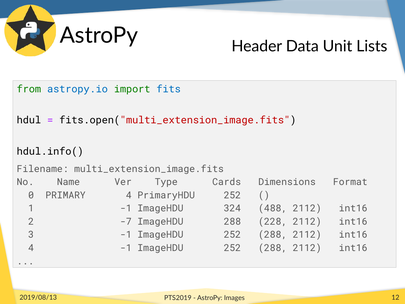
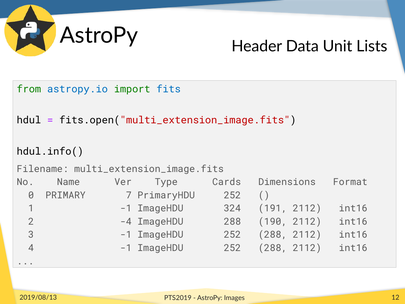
PRIMARY 4: 4 -> 7
488: 488 -> 191
-7: -7 -> -4
228: 228 -> 190
